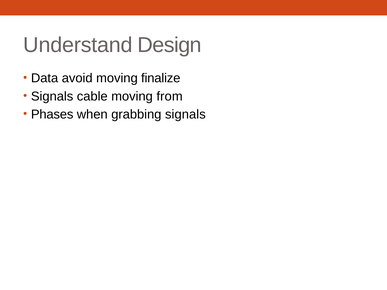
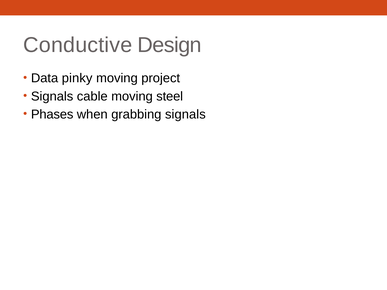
Understand: Understand -> Conductive
avoid: avoid -> pinky
finalize: finalize -> project
from: from -> steel
